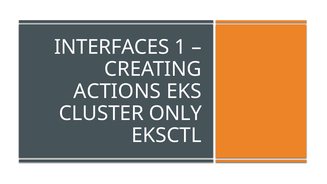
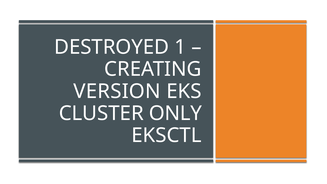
INTERFACES: INTERFACES -> DESTROYED
ACTIONS: ACTIONS -> VERSION
